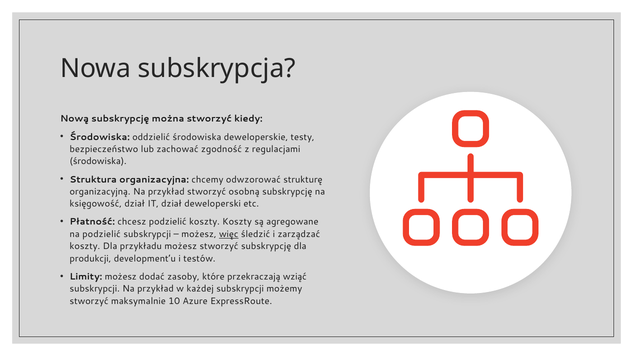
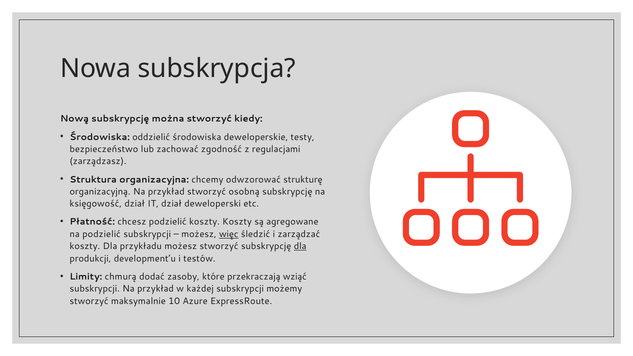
środowiska at (98, 161): środowiska -> zarządzasz
dla at (300, 246) underline: none -> present
Limity możesz: możesz -> chmurą
